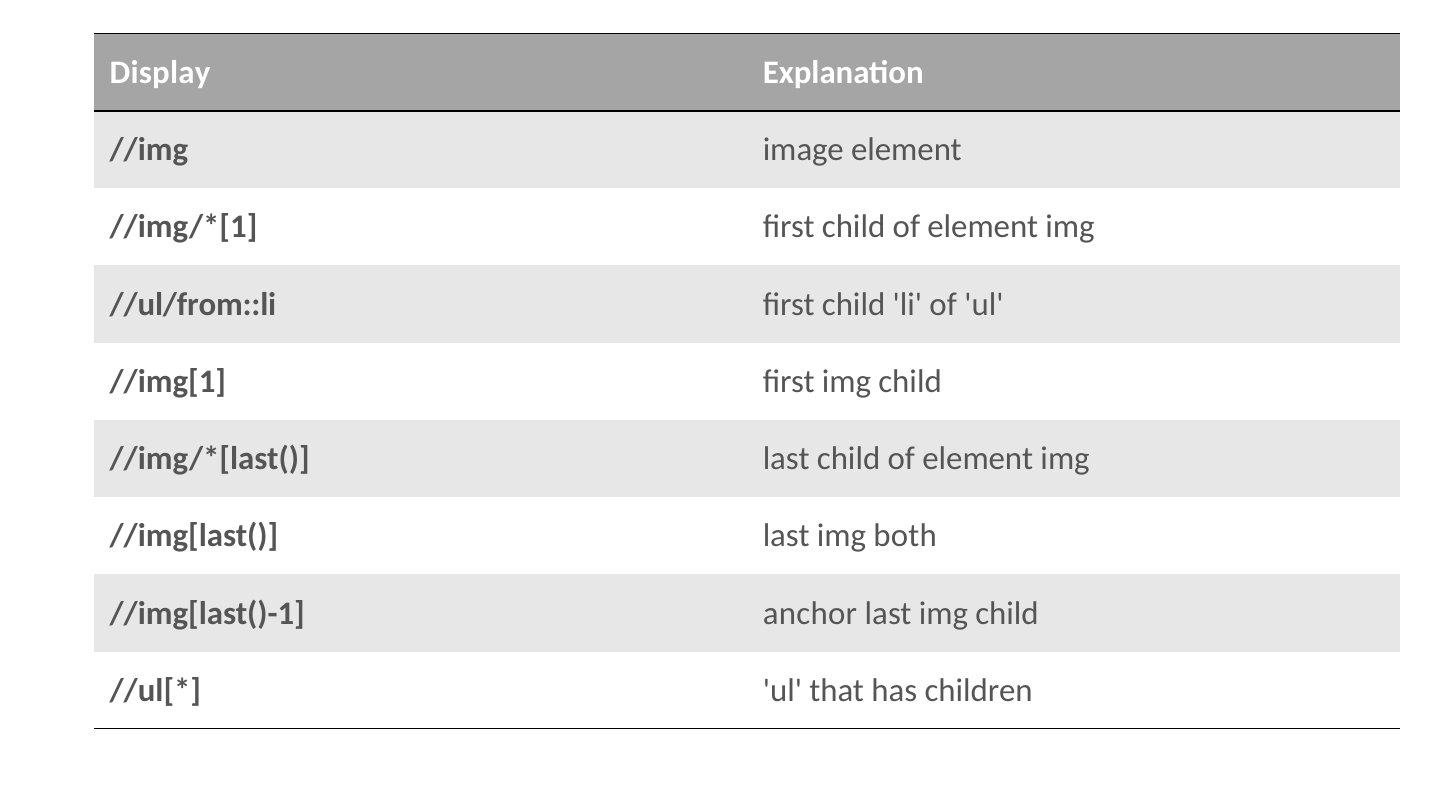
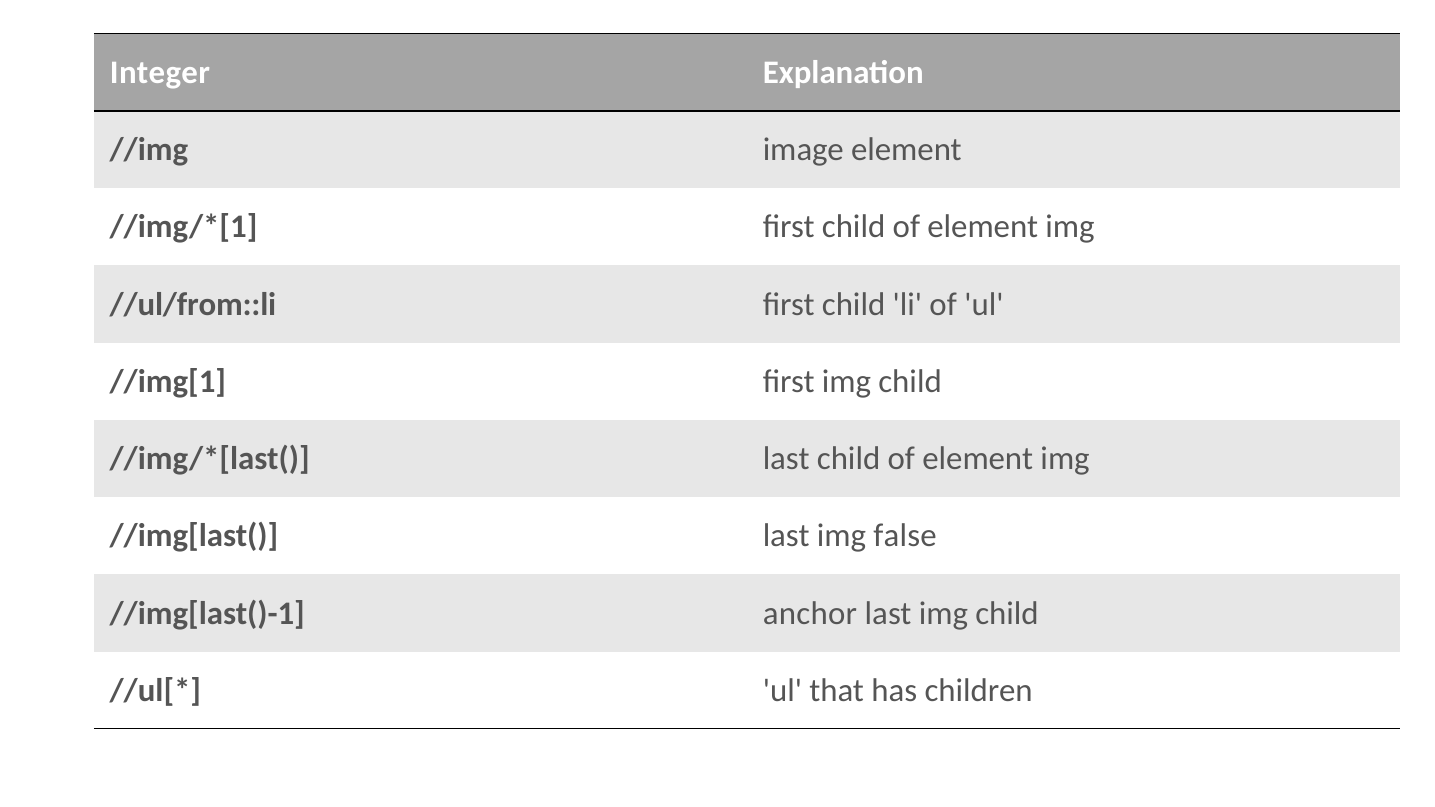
Display: Display -> Integer
both: both -> false
